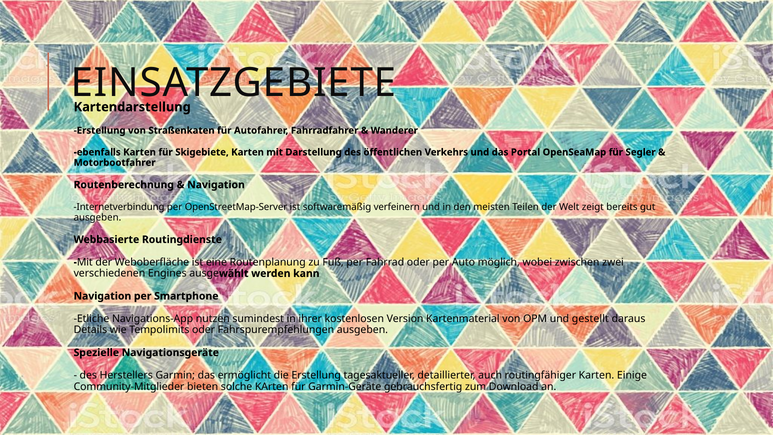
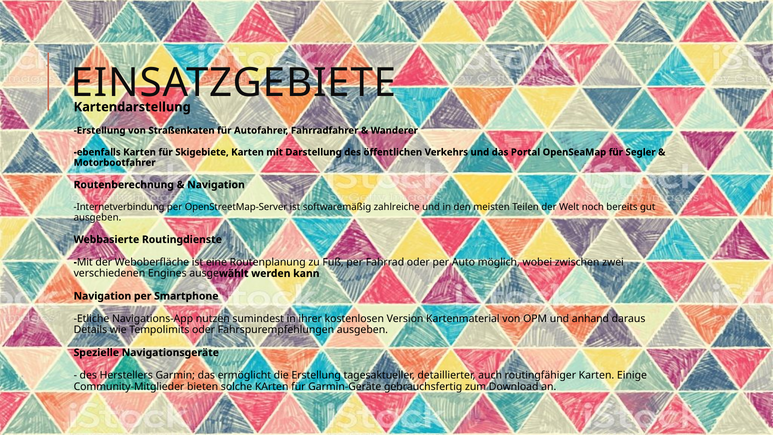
verfeinern: verfeinern -> zahlreiche
zeigt: zeigt -> noch
gestellt: gestellt -> anhand
